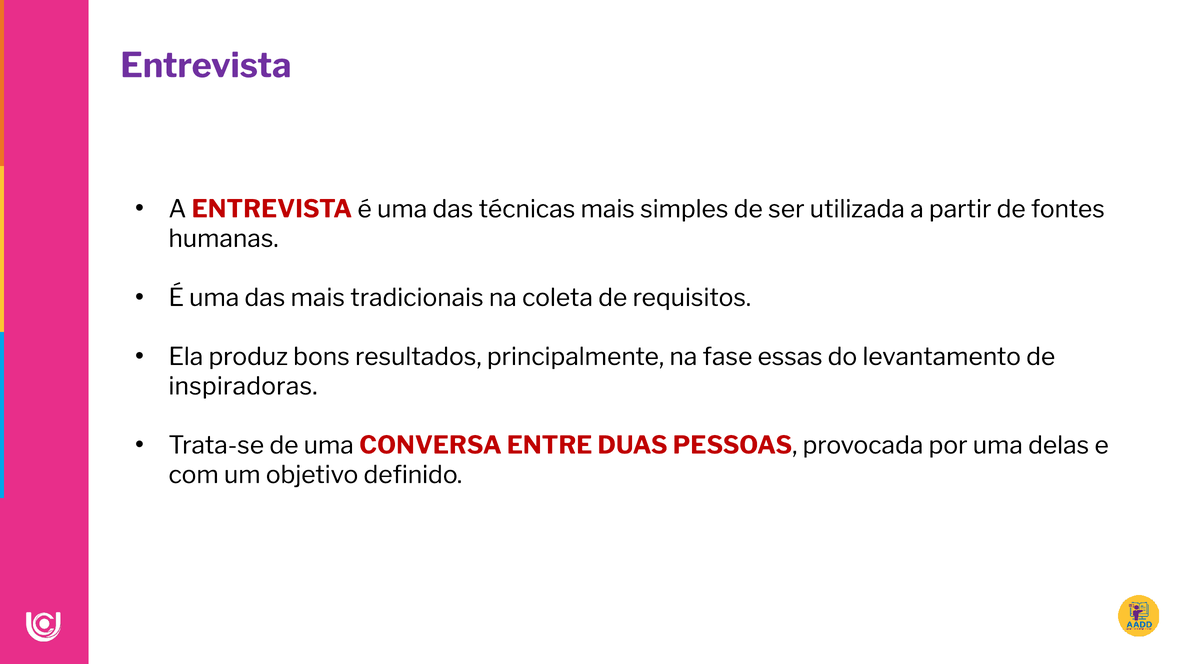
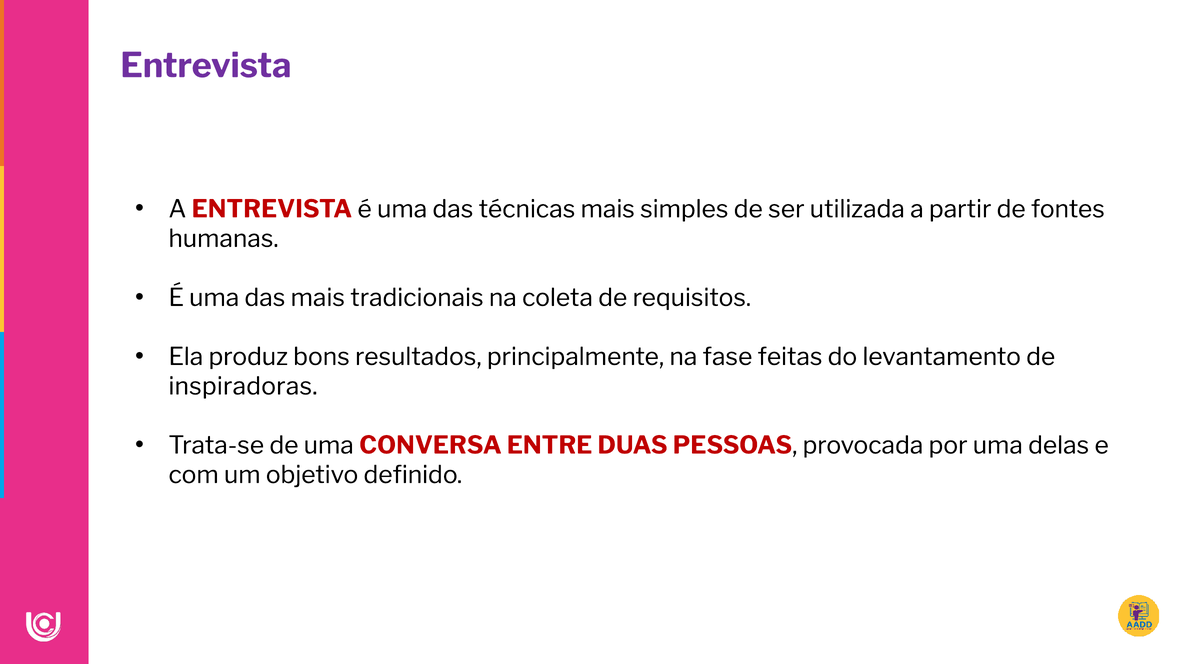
essas: essas -> feitas
